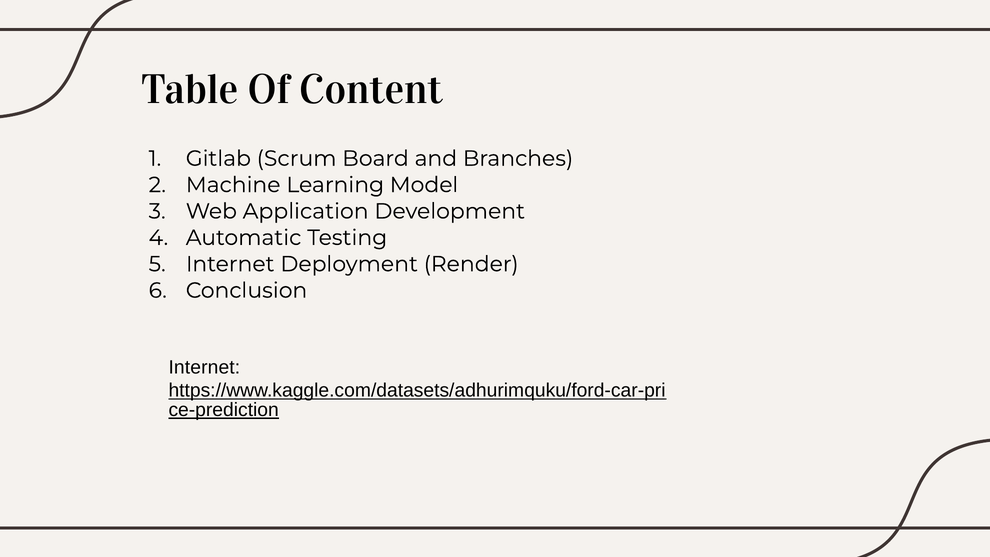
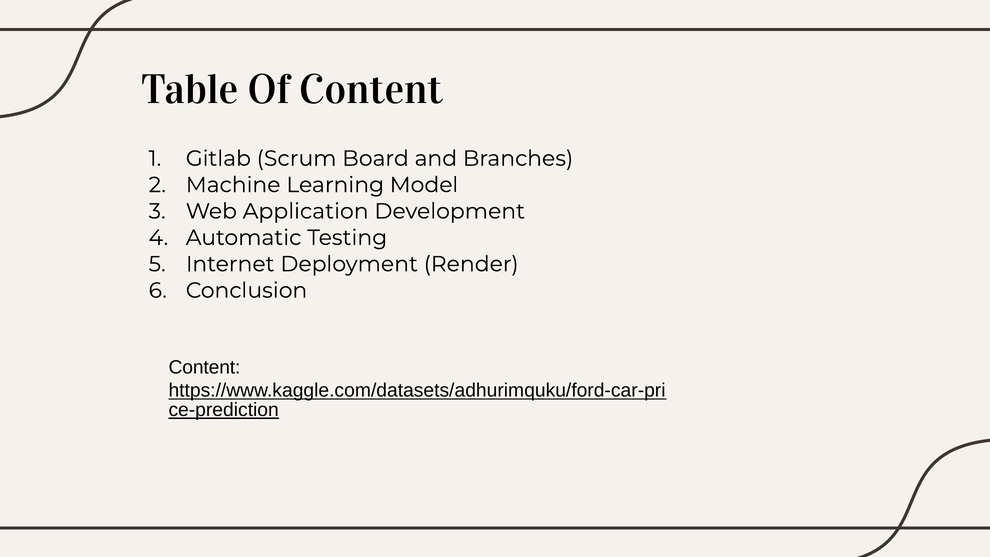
Internet at (204, 367): Internet -> Content
